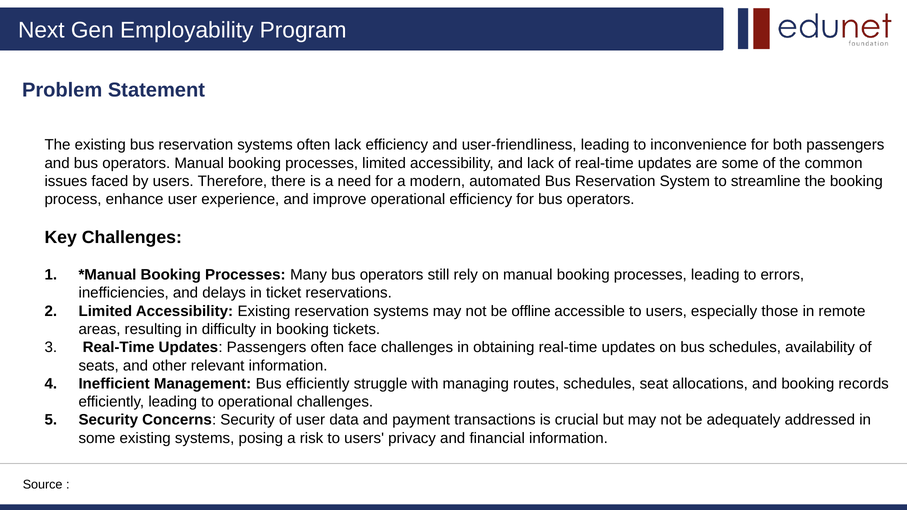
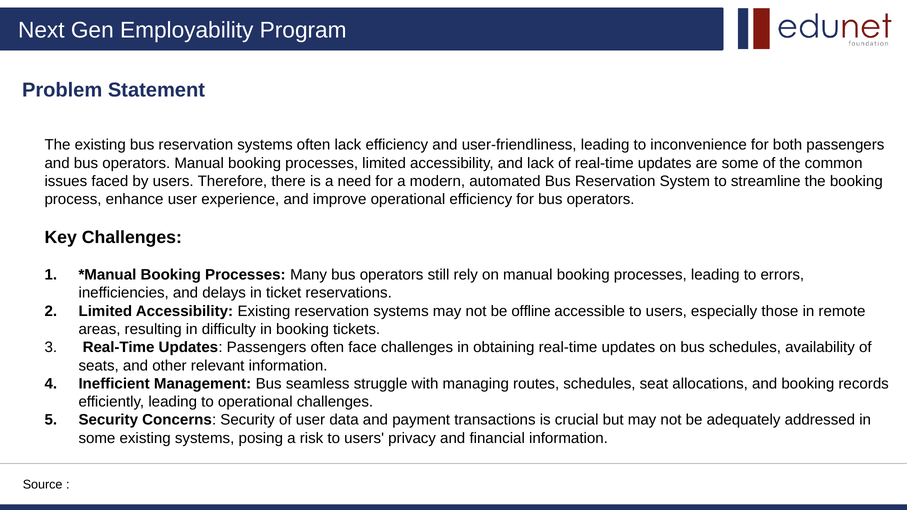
Bus efficiently: efficiently -> seamless
